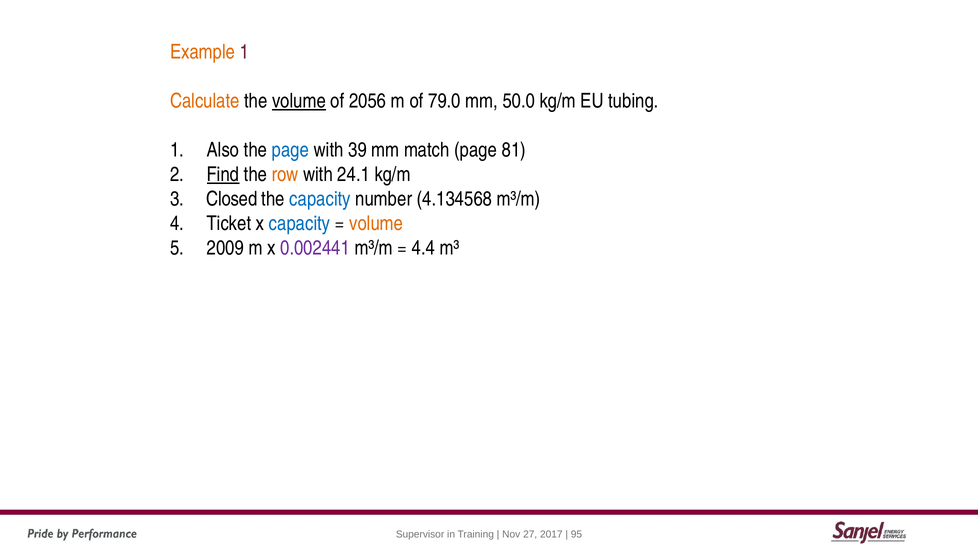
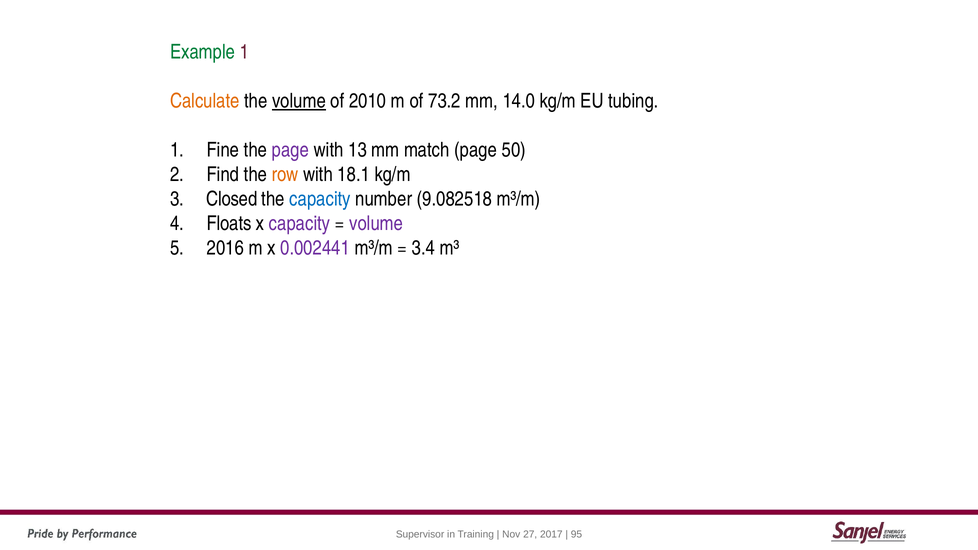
Example colour: orange -> green
2056: 2056 -> 2010
79.0: 79.0 -> 73.2
50.0: 50.0 -> 14.0
Also: Also -> Fine
page at (290, 150) colour: blue -> purple
39: 39 -> 13
81: 81 -> 50
Find underline: present -> none
24.1: 24.1 -> 18.1
4.134568: 4.134568 -> 9.082518
Ticket: Ticket -> Floats
capacity at (300, 223) colour: blue -> purple
volume at (376, 223) colour: orange -> purple
2009: 2009 -> 2016
4.4: 4.4 -> 3.4
